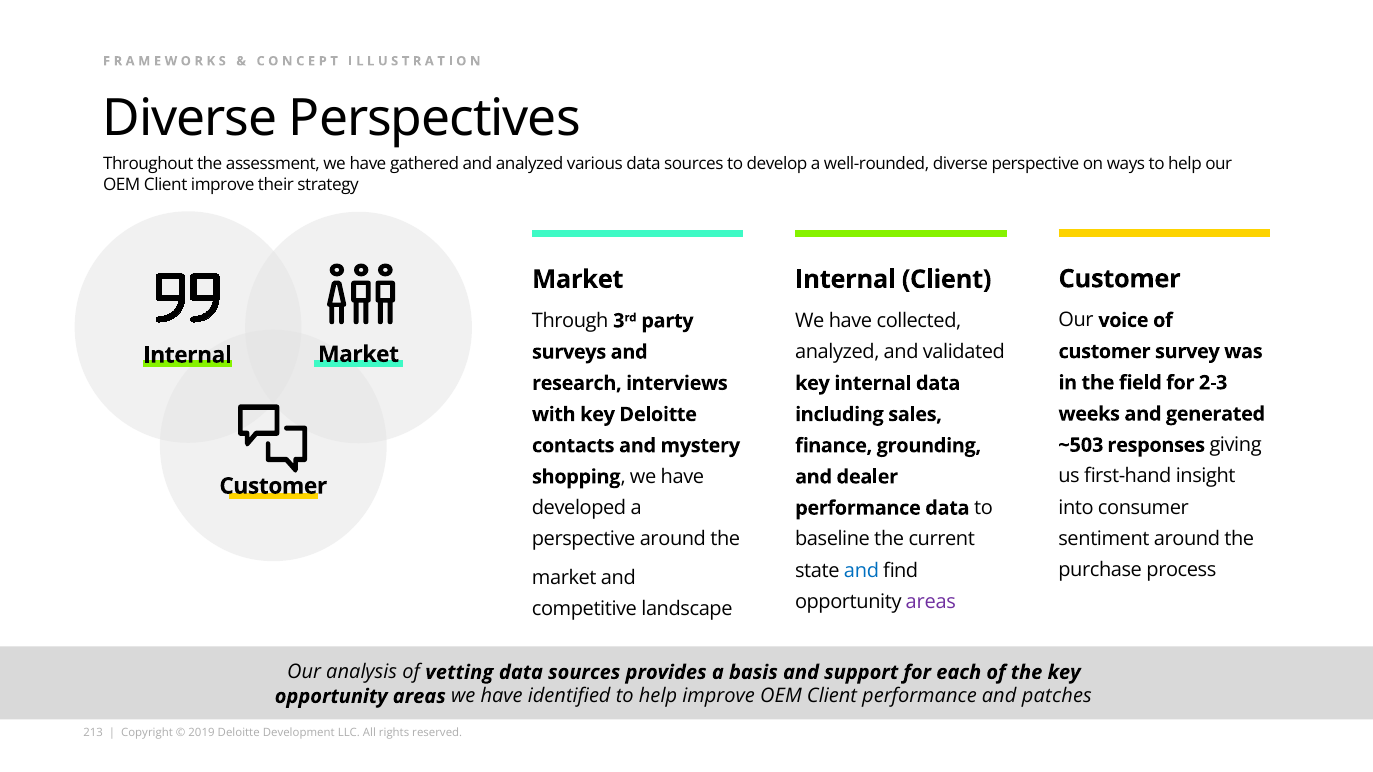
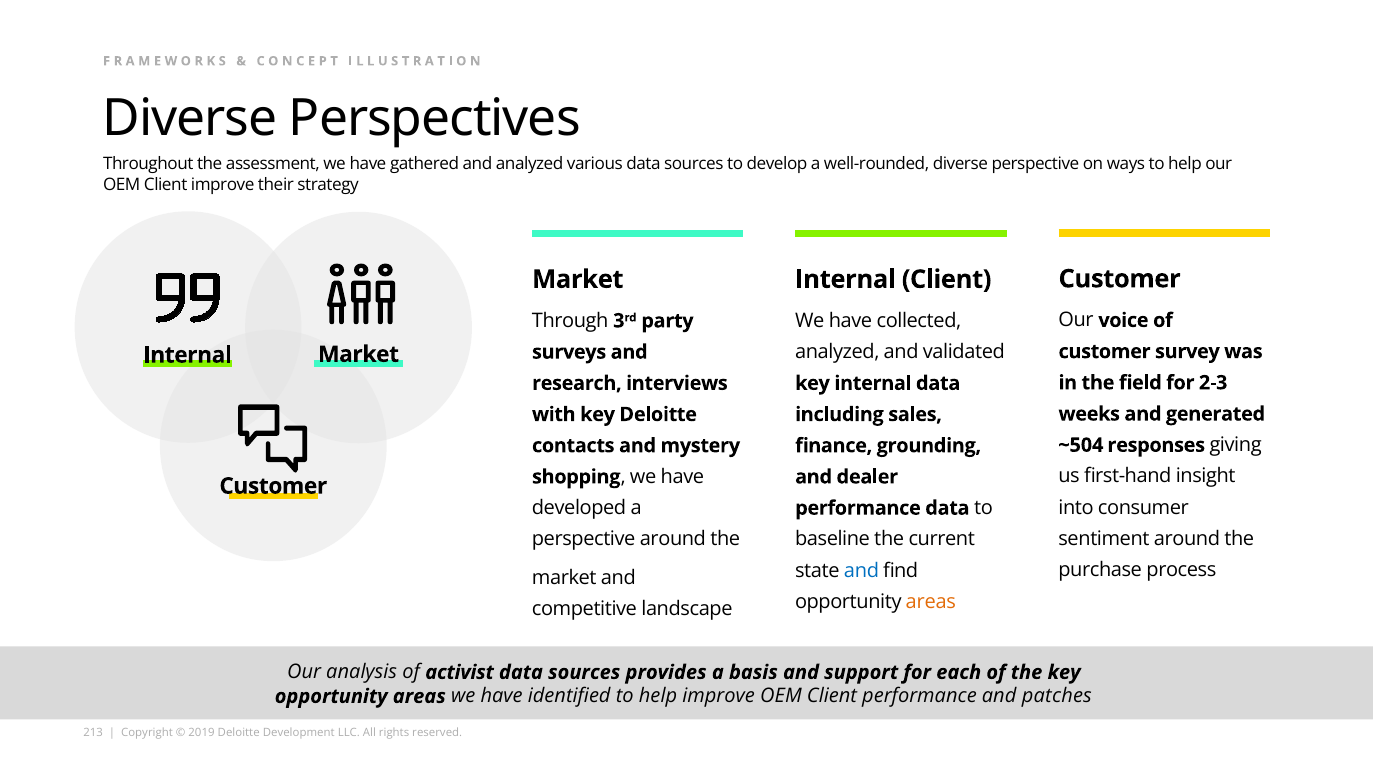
~503: ~503 -> ~504
areas at (931, 602) colour: purple -> orange
vetting: vetting -> activist
